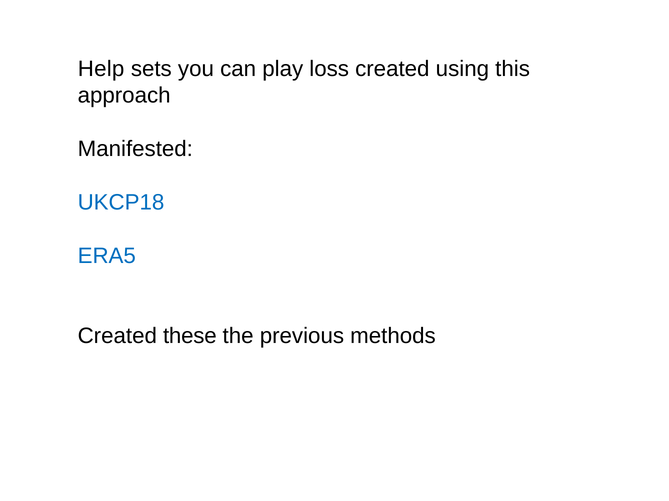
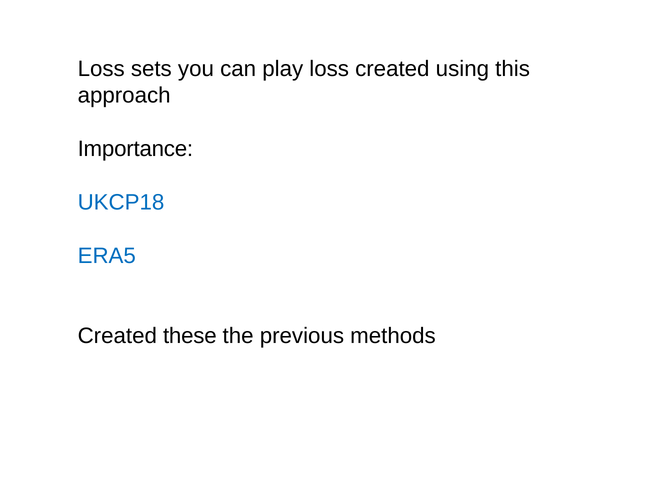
Help at (101, 69): Help -> Loss
Manifested: Manifested -> Importance
